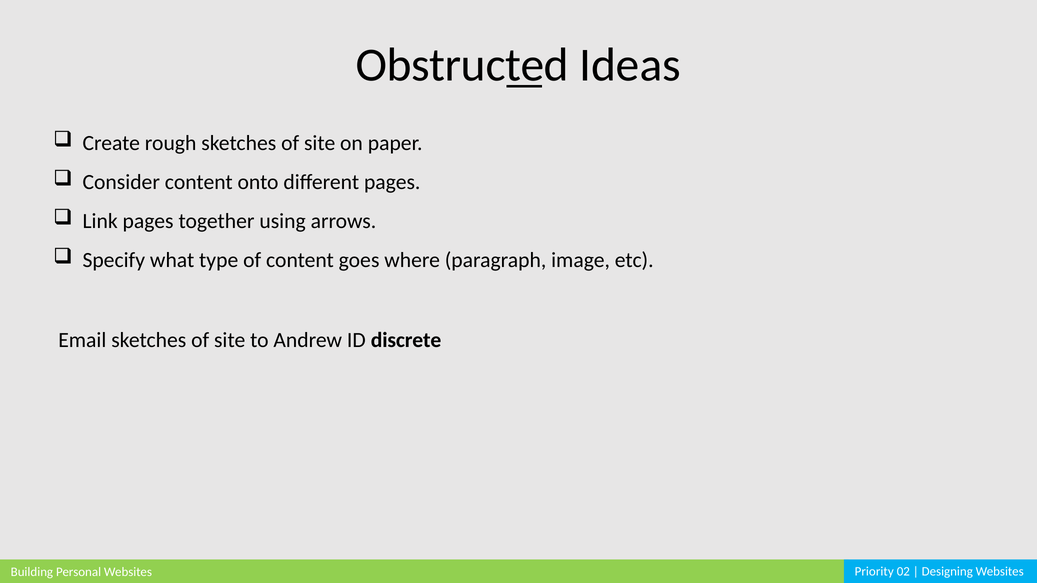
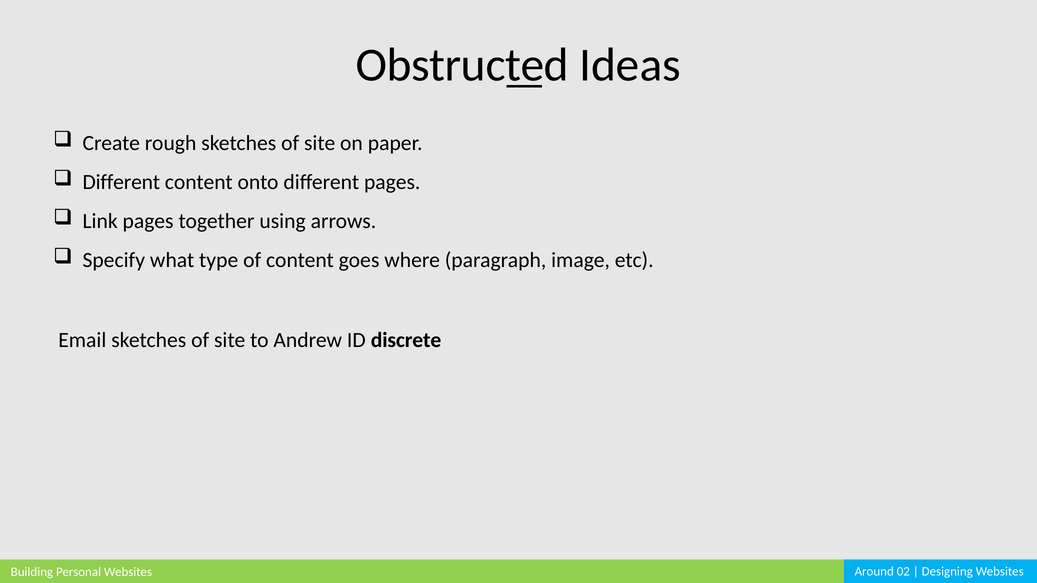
Consider at (121, 182): Consider -> Different
Priority: Priority -> Around
